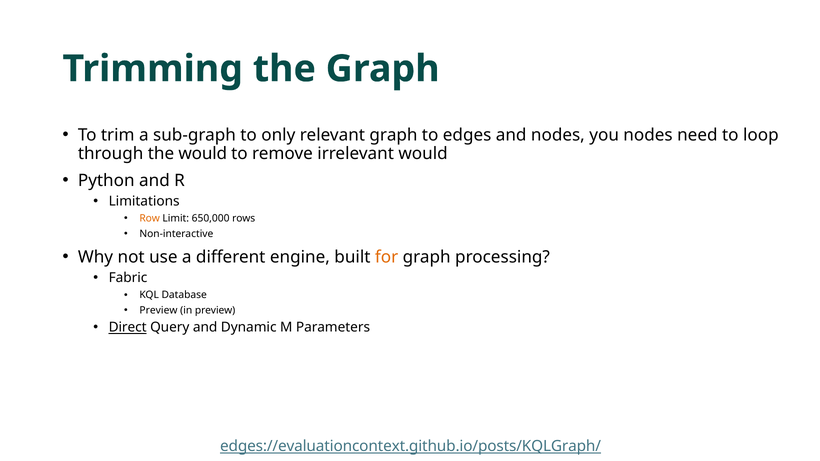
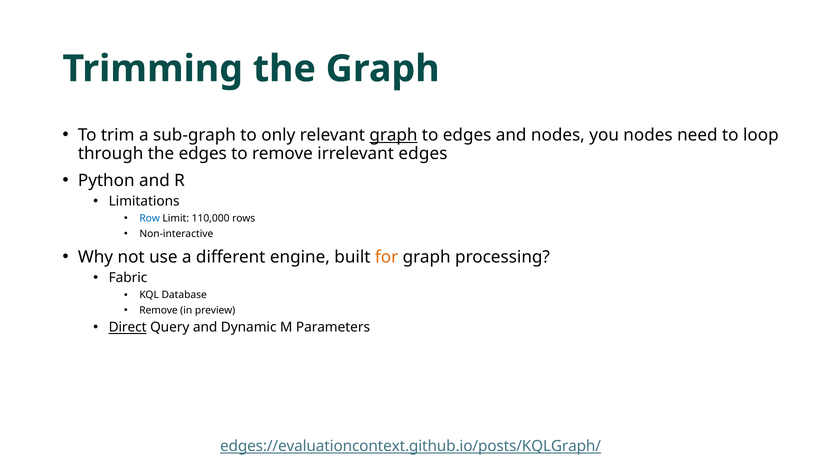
graph at (393, 135) underline: none -> present
the would: would -> edges
irrelevant would: would -> edges
Row colour: orange -> blue
650,000: 650,000 -> 110,000
Preview at (158, 311): Preview -> Remove
